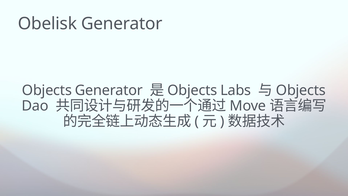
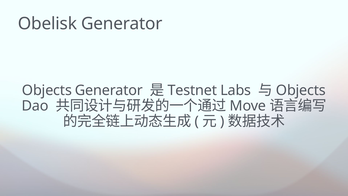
Objects at (192, 90): Objects -> Testnet
